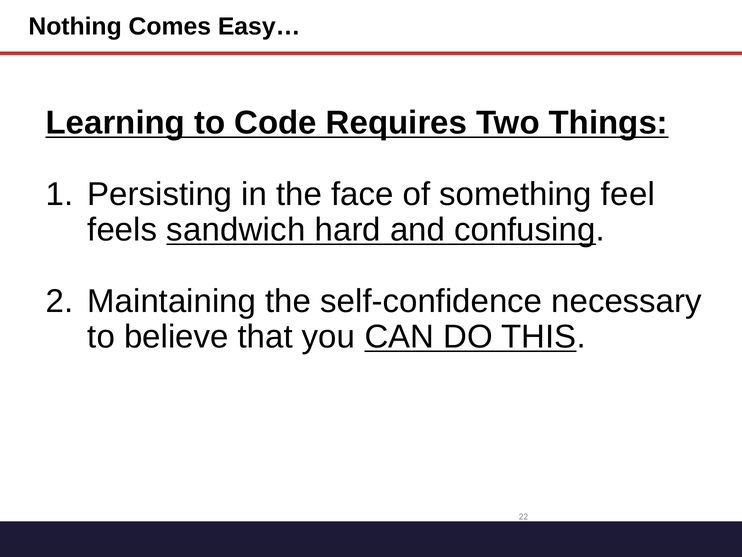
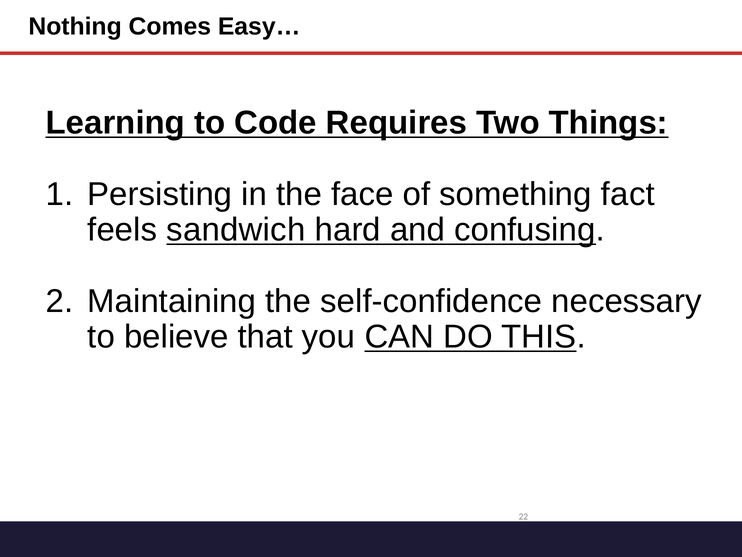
feel: feel -> fact
